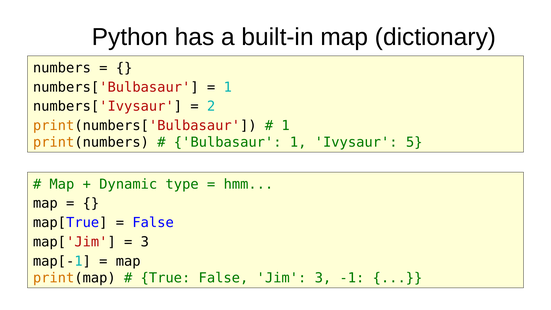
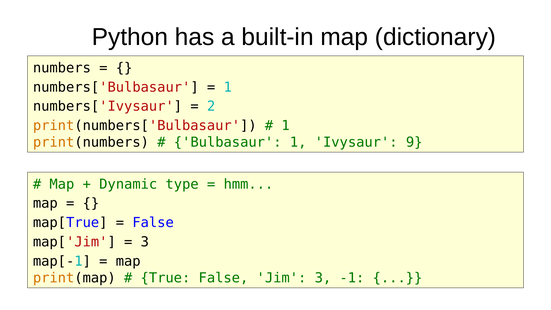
5: 5 -> 9
